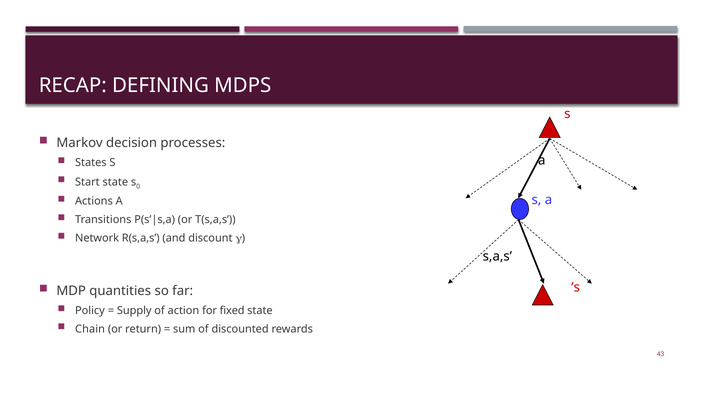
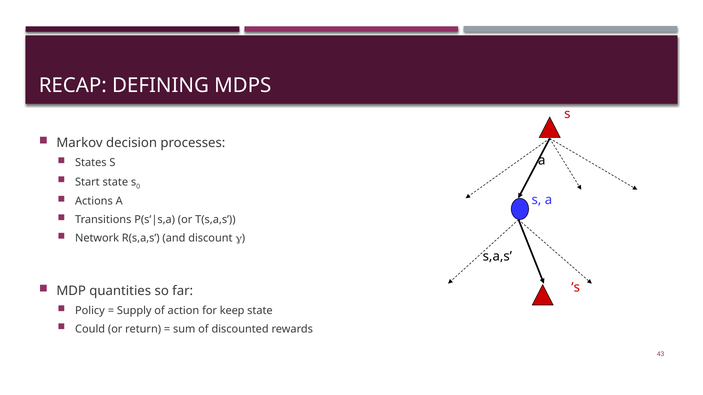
fixed: fixed -> keep
Chain: Chain -> Could
